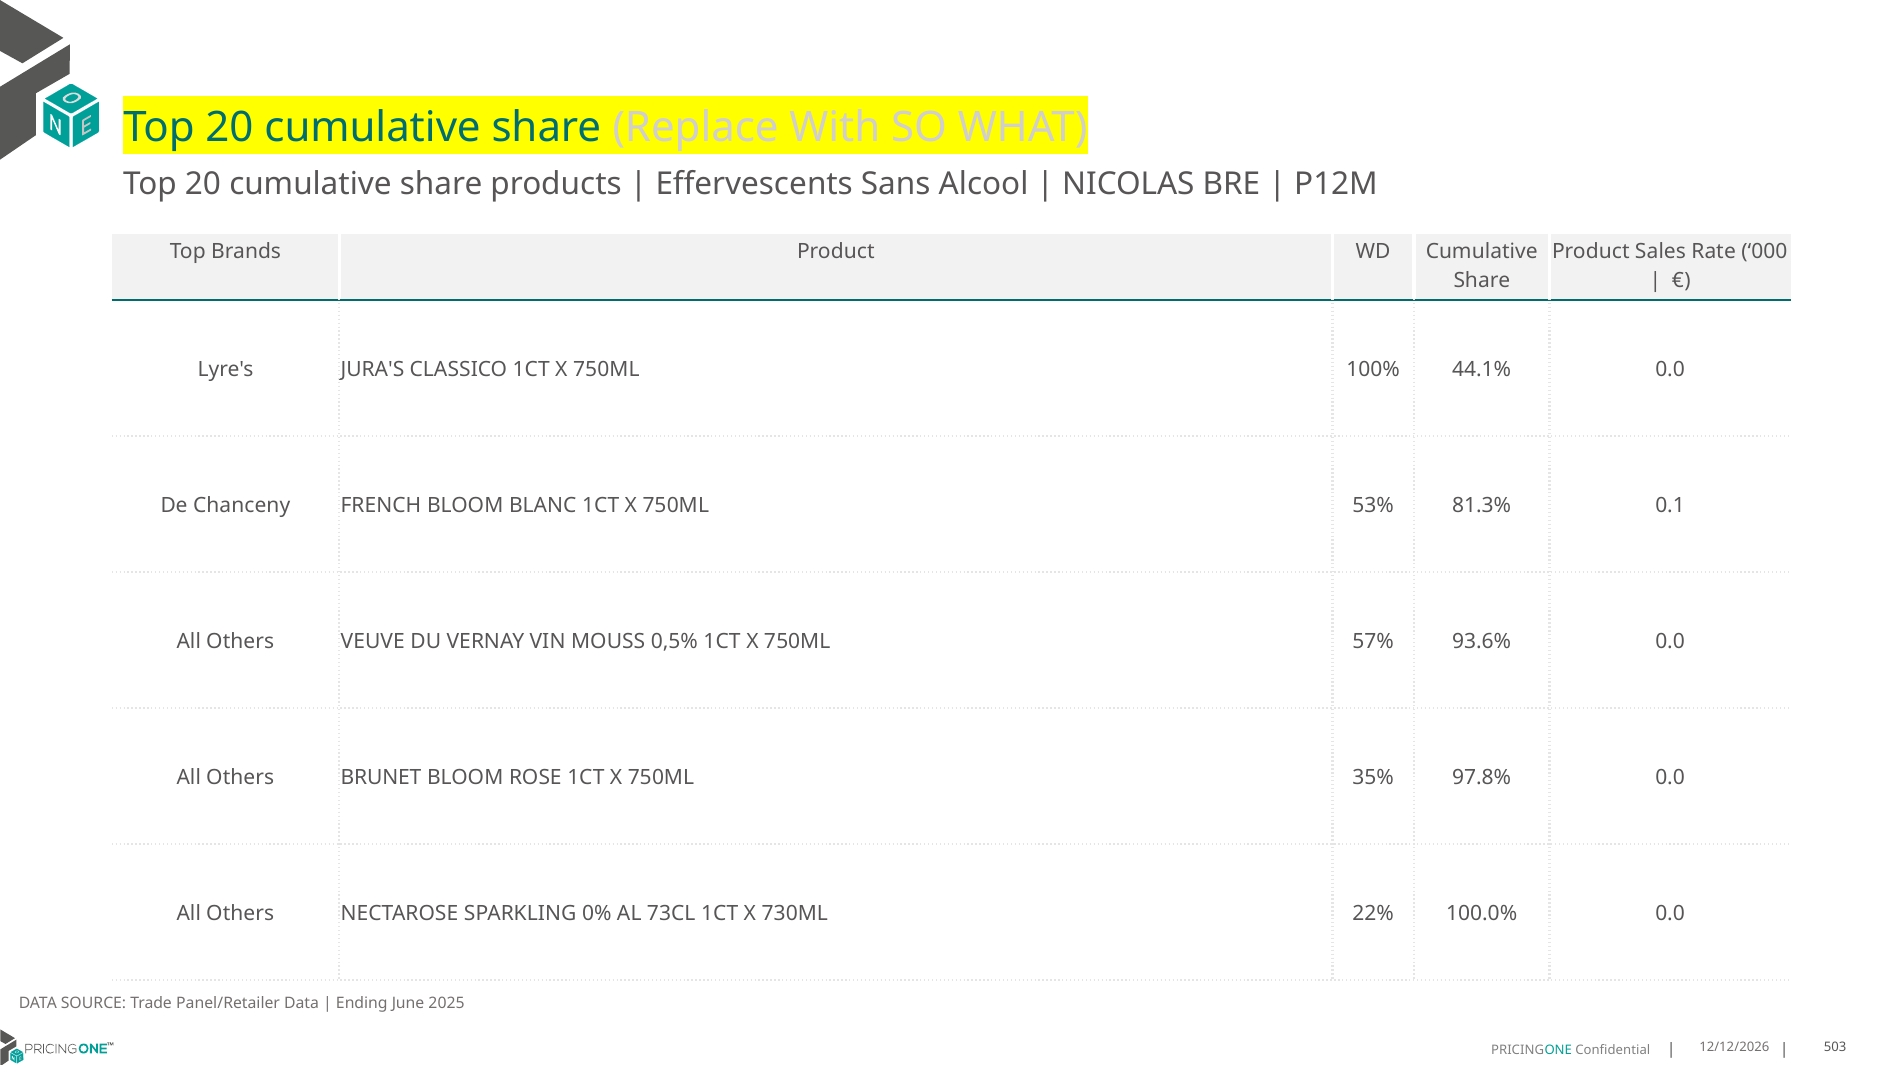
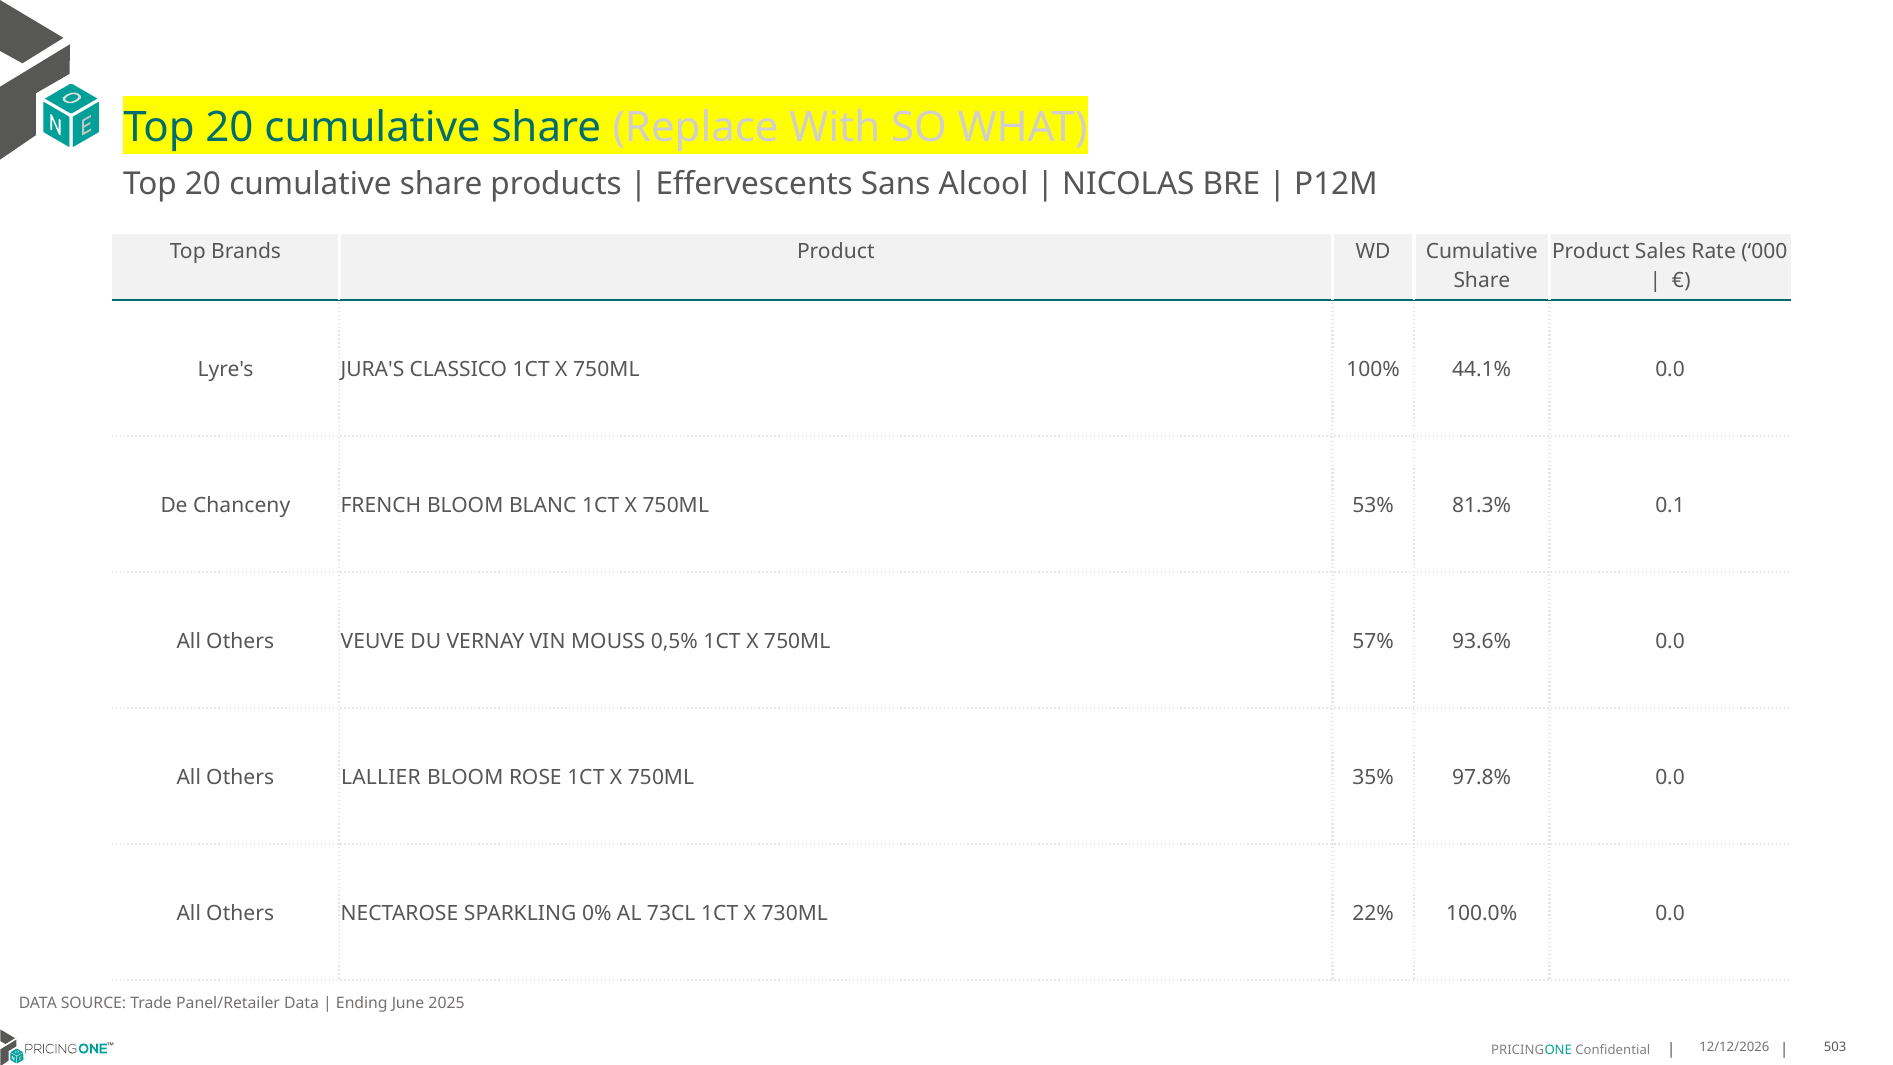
BRUNET: BRUNET -> LALLIER
